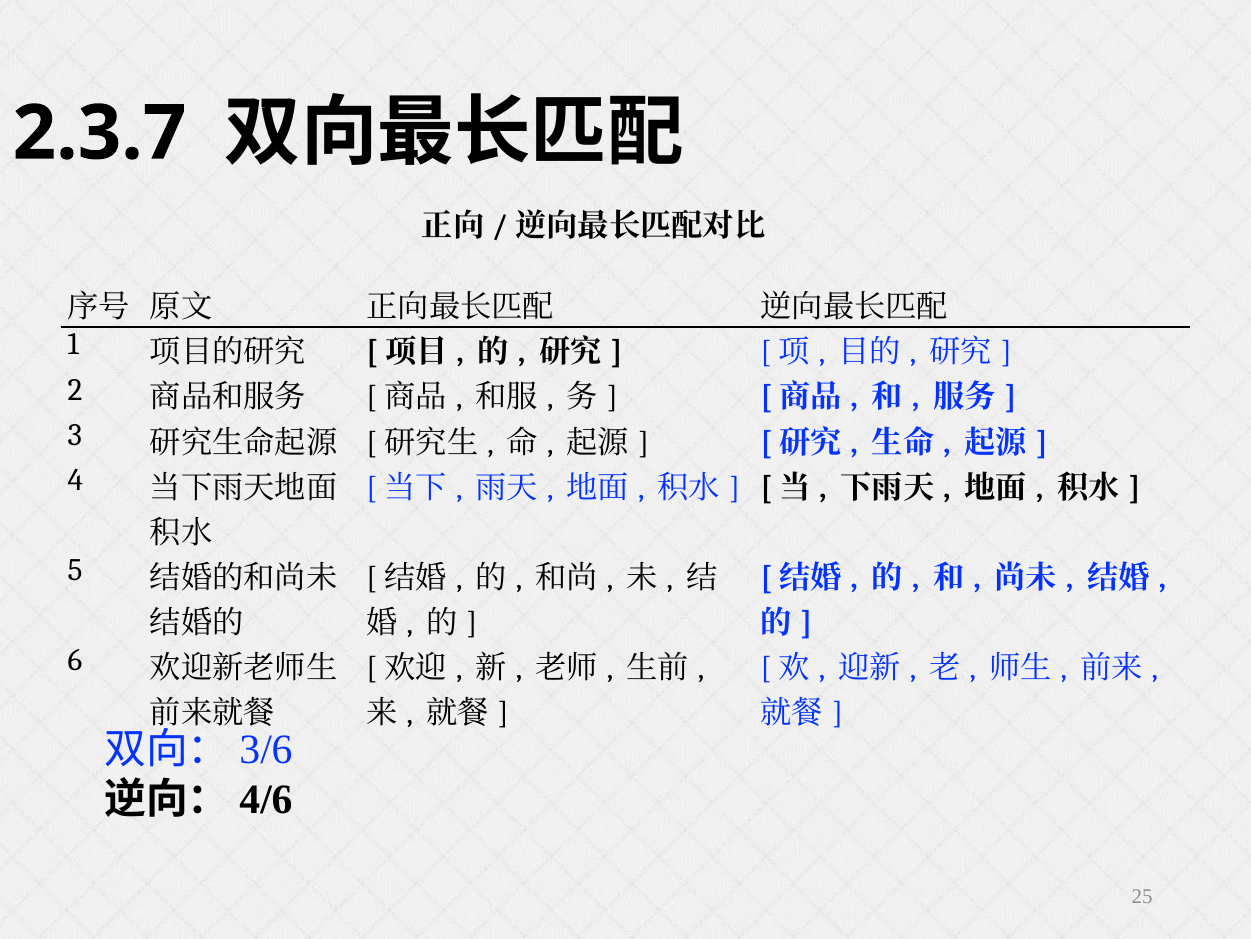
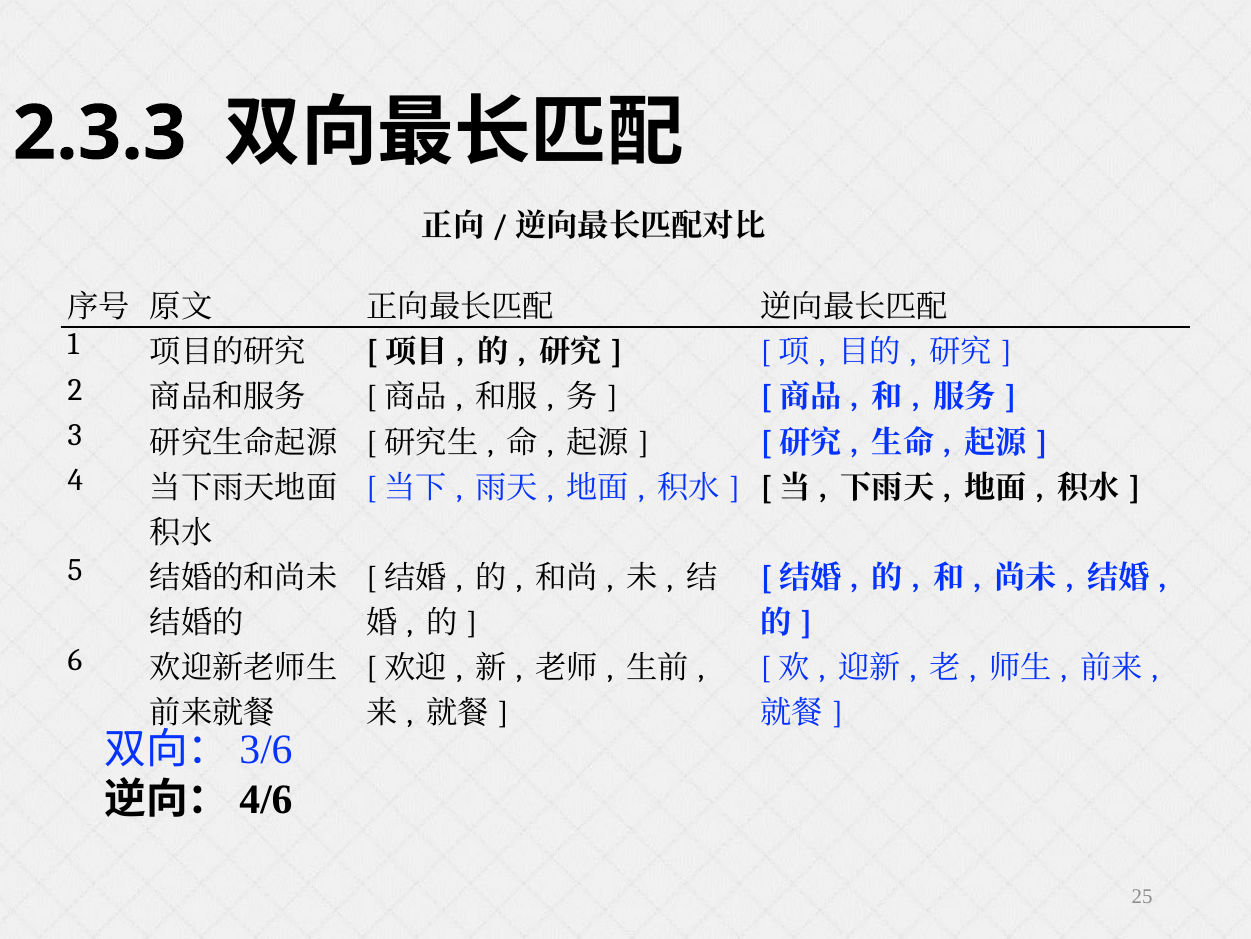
2.3.7: 2.3.7 -> 2.3.3
